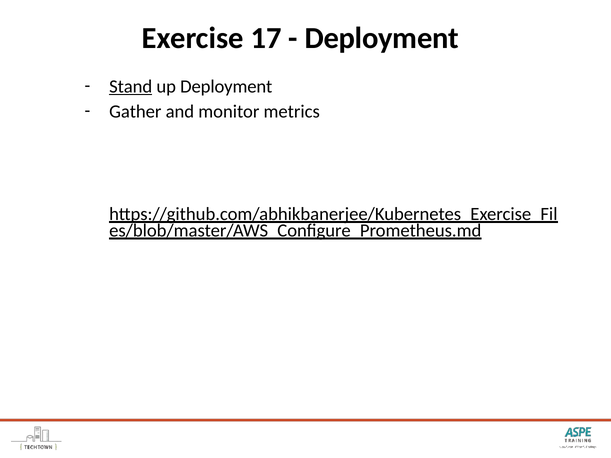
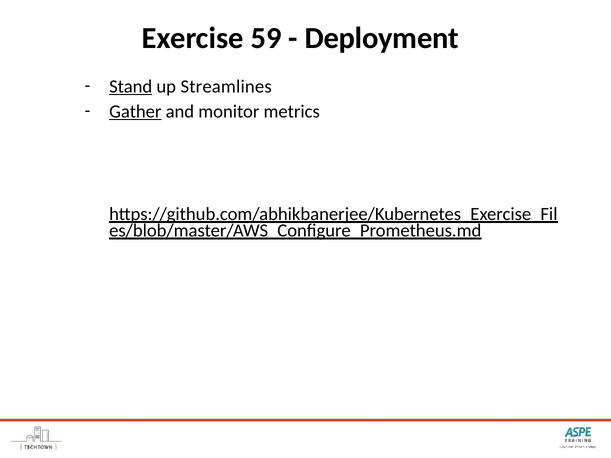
17: 17 -> 59
up Deployment: Deployment -> Streamlines
Gather underline: none -> present
